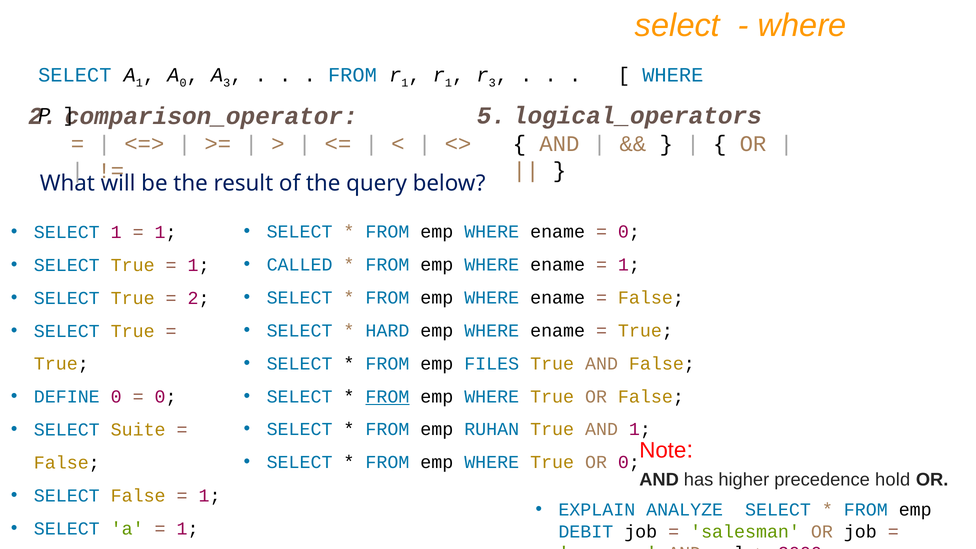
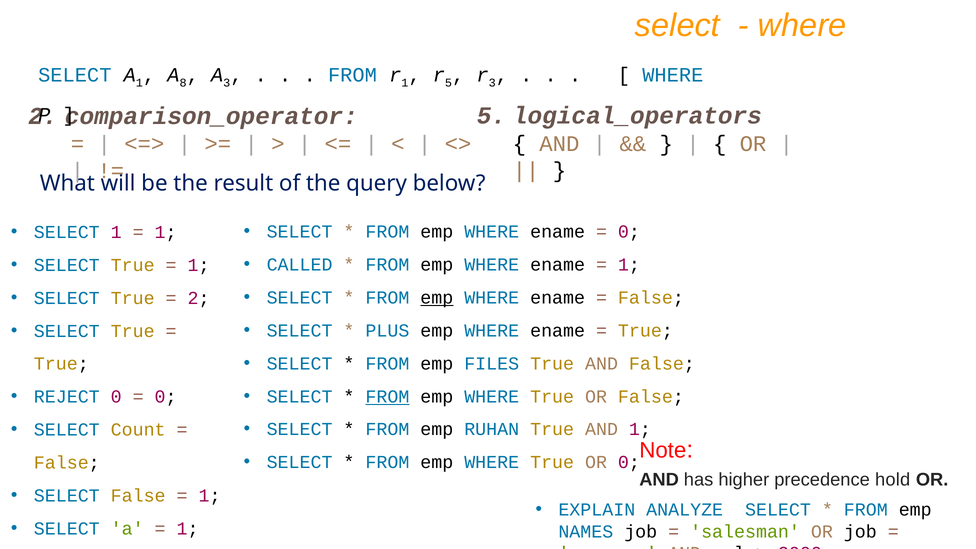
A 0: 0 -> 8
1 at (449, 83): 1 -> 5
emp at (437, 298) underline: none -> present
HARD: HARD -> PLUS
DEFINE: DEFINE -> REJECT
Suite: Suite -> Count
DEBIT: DEBIT -> NAMES
